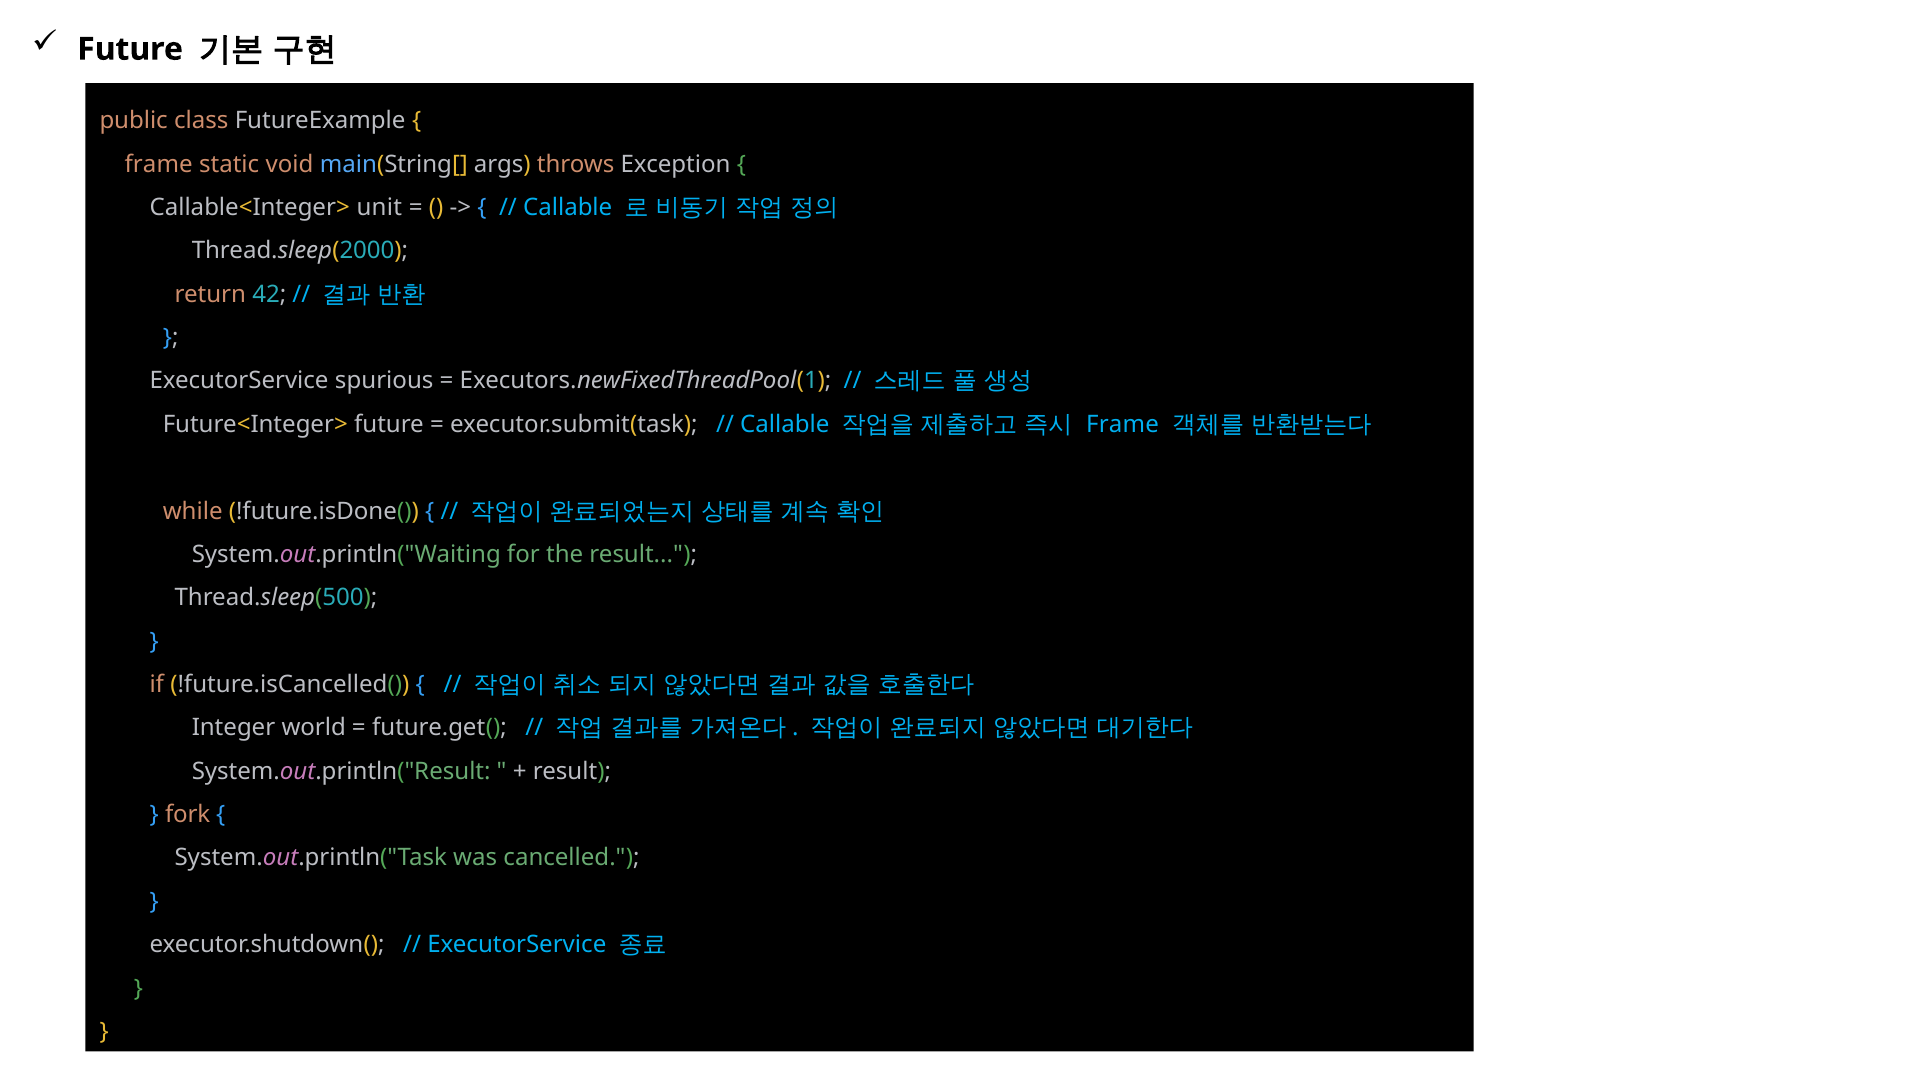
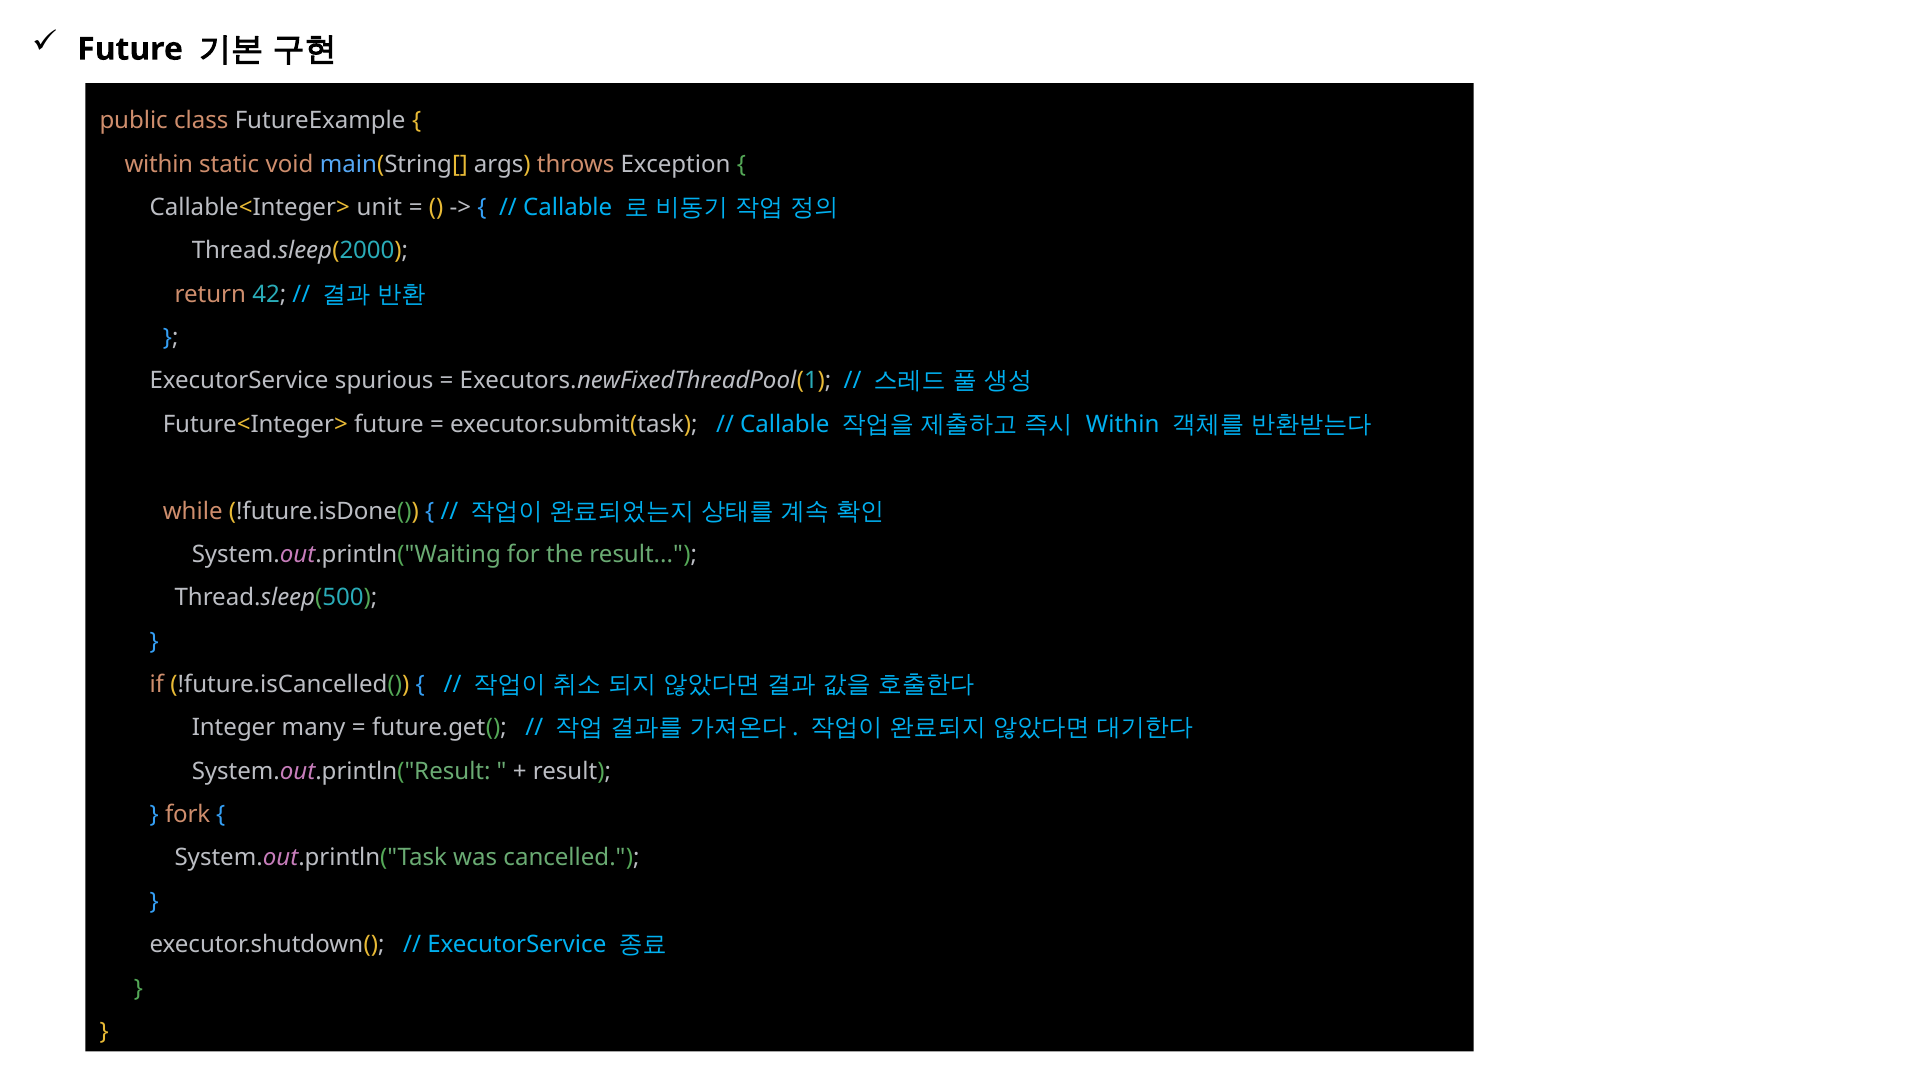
frame at (159, 164): frame -> within
Frame at (1123, 425): Frame -> Within
world: world -> many
